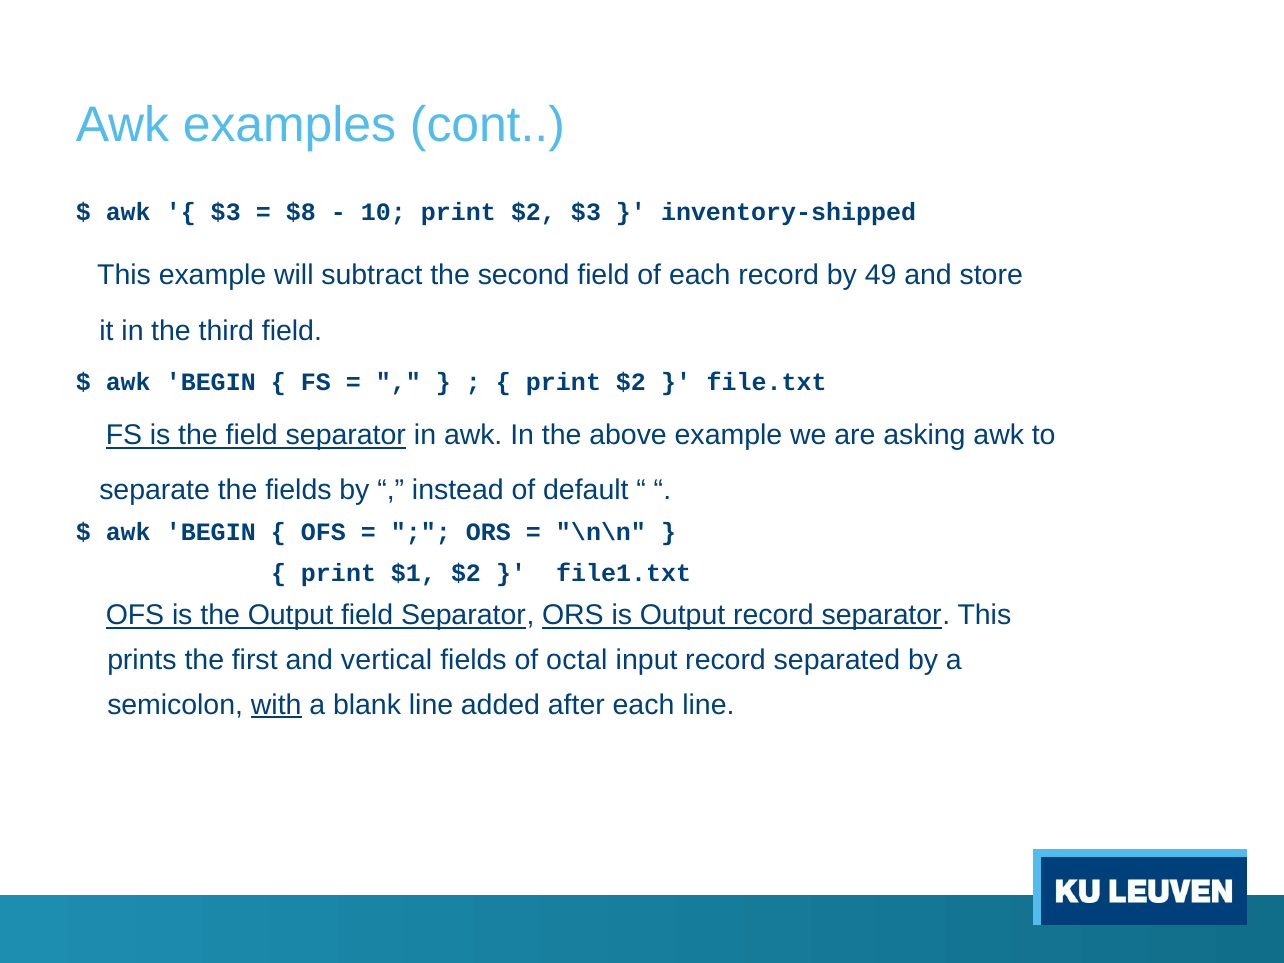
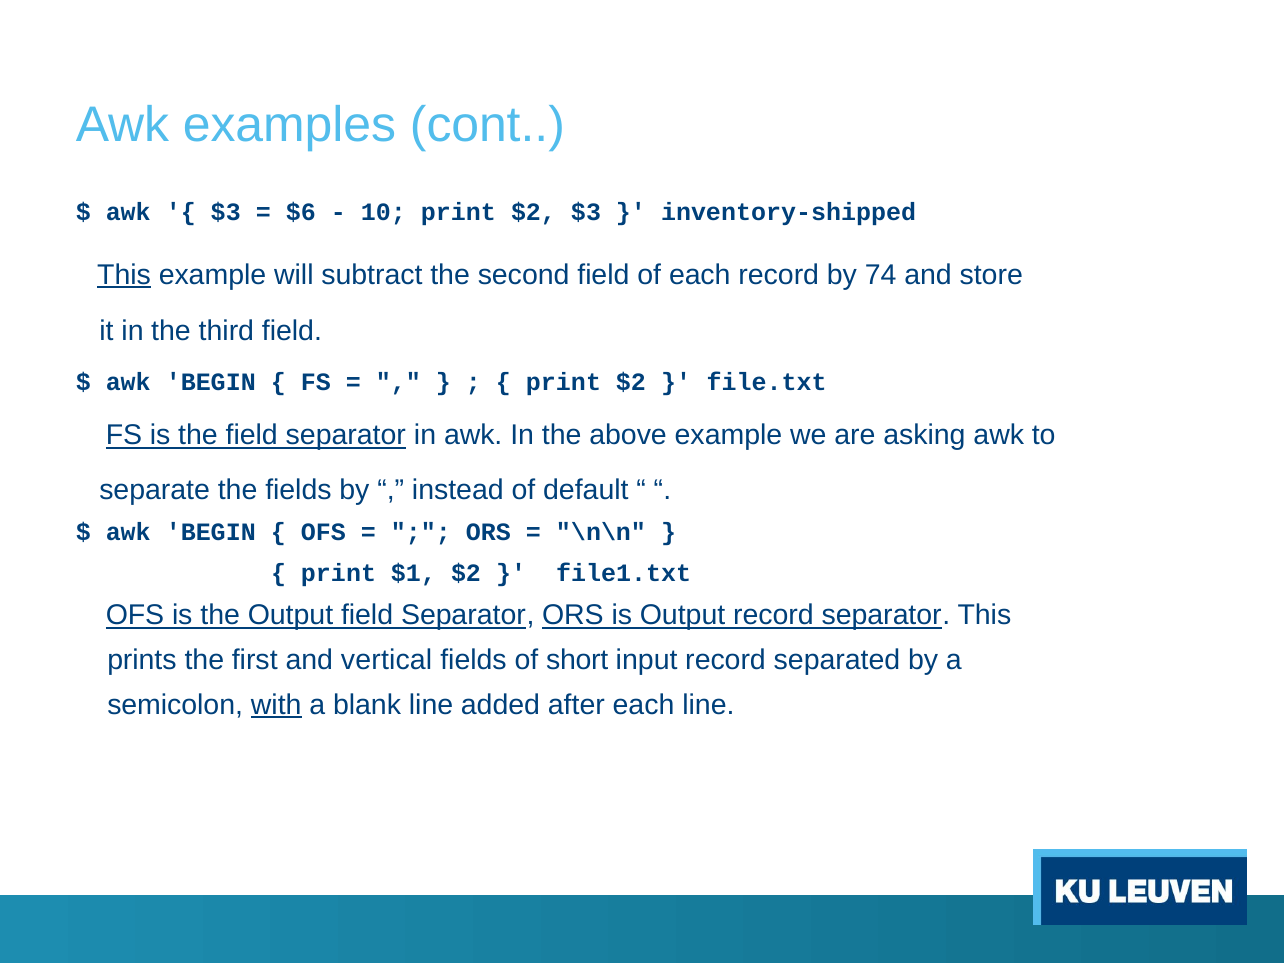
$8: $8 -> $6
This at (124, 275) underline: none -> present
49: 49 -> 74
octal: octal -> short
